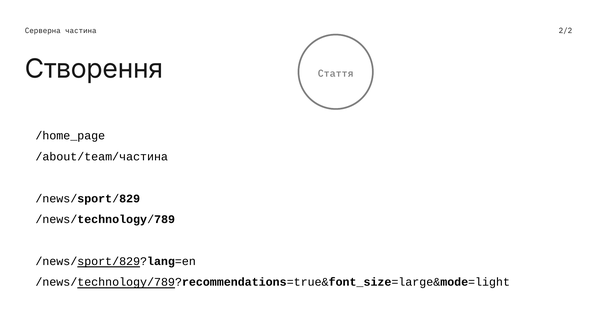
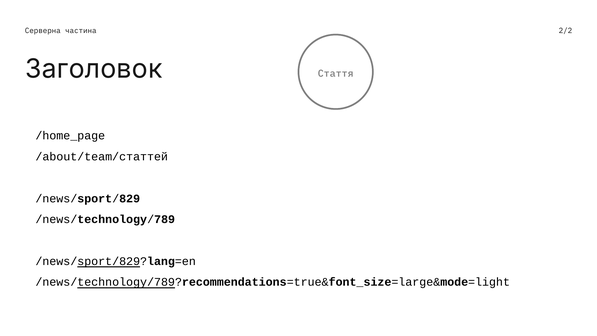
Створення: Створення -> Заголовок
/about/team/частина: /about/team/частина -> /about/team/статтей
